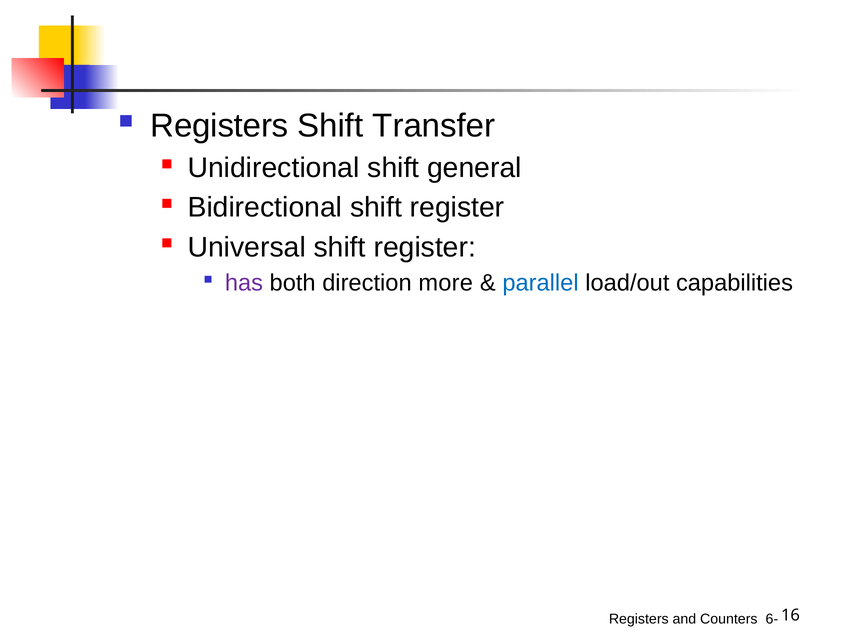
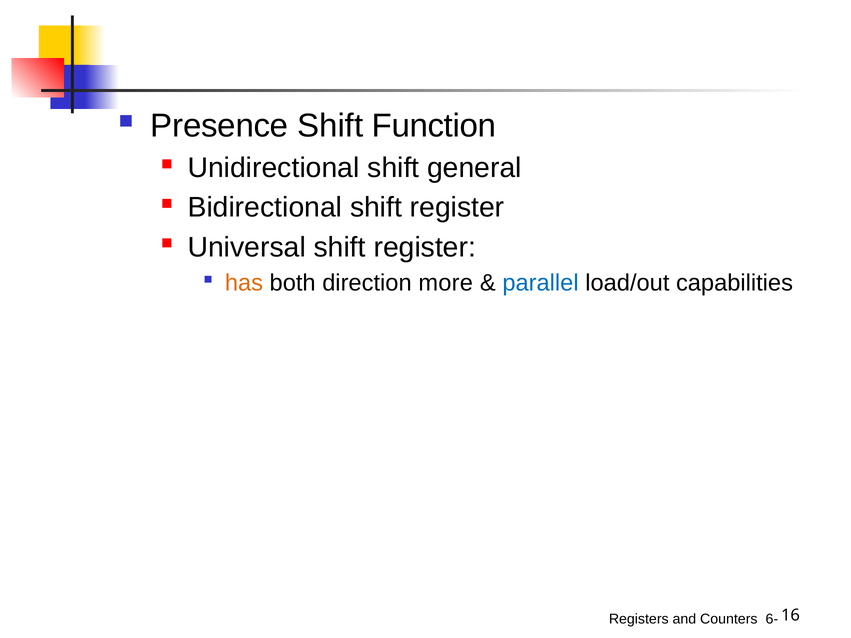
Registers at (219, 126): Registers -> Presence
Transfer: Transfer -> Function
has colour: purple -> orange
